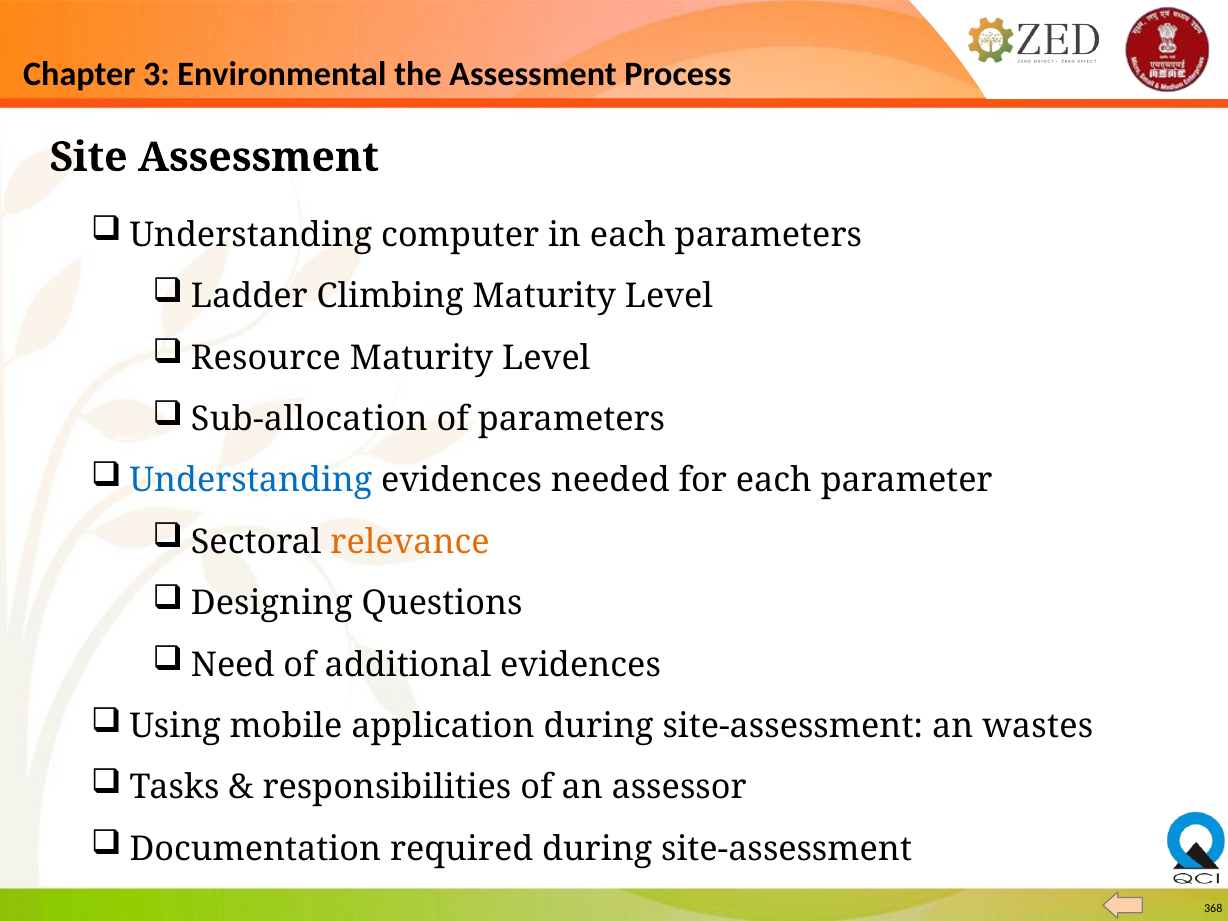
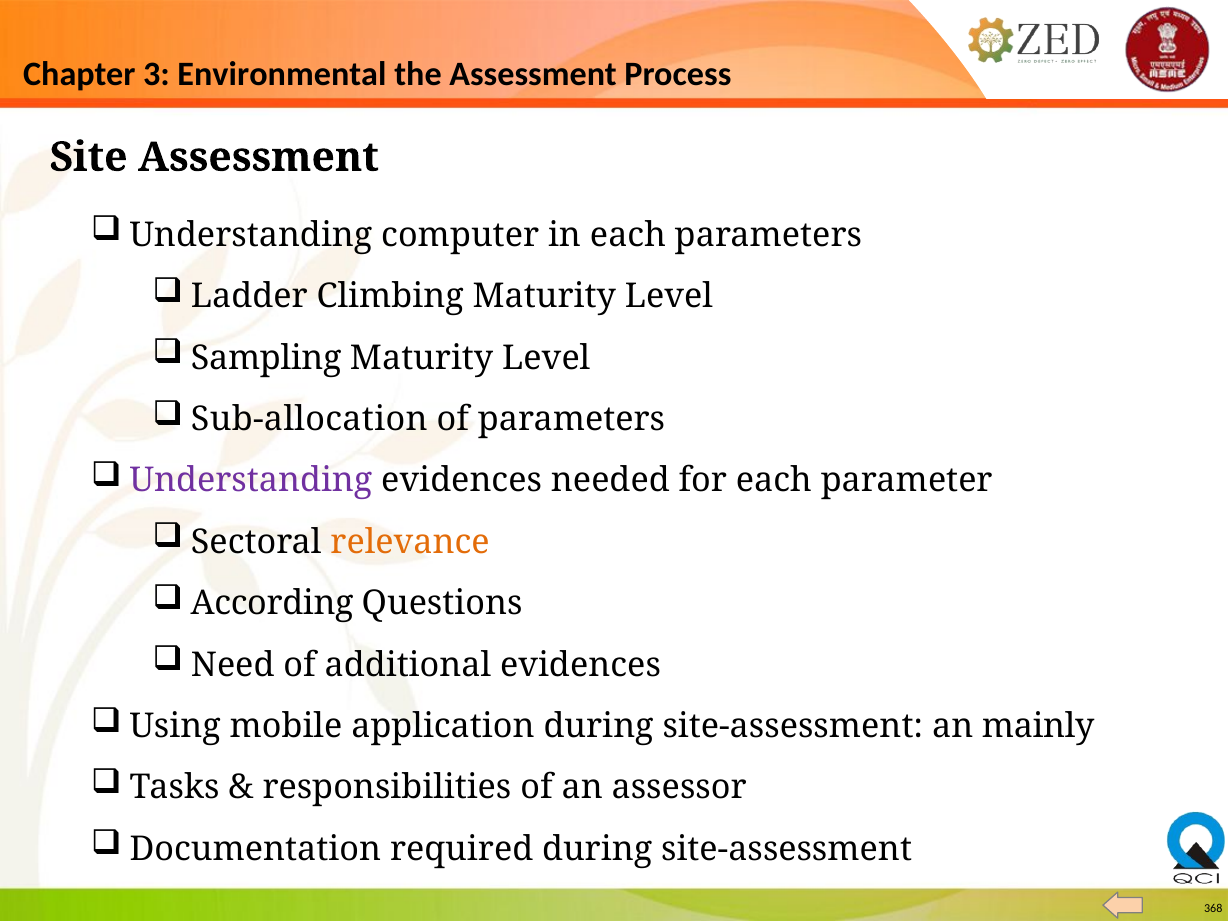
Resource: Resource -> Sampling
Understanding at (251, 481) colour: blue -> purple
Designing: Designing -> According
wastes: wastes -> mainly
